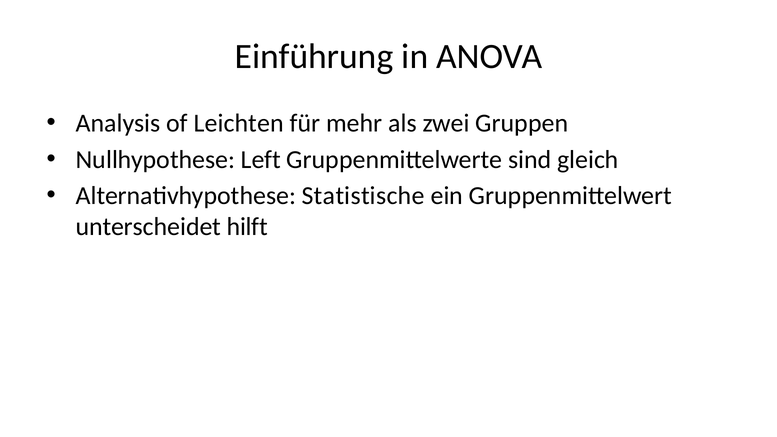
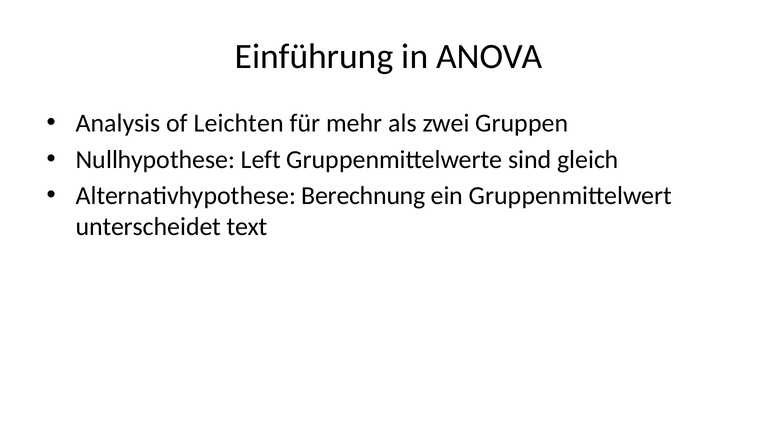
Statistische: Statistische -> Berechnung
hilft: hilft -> text
